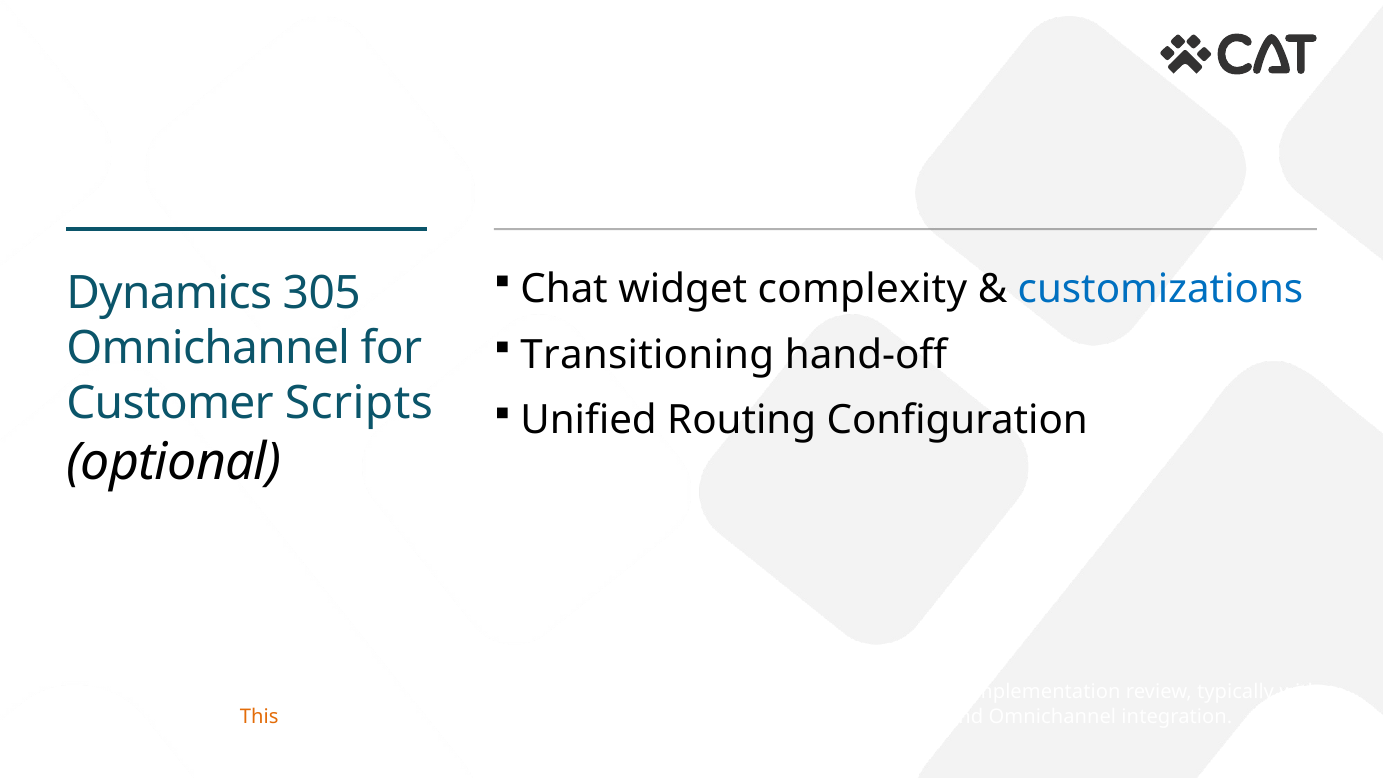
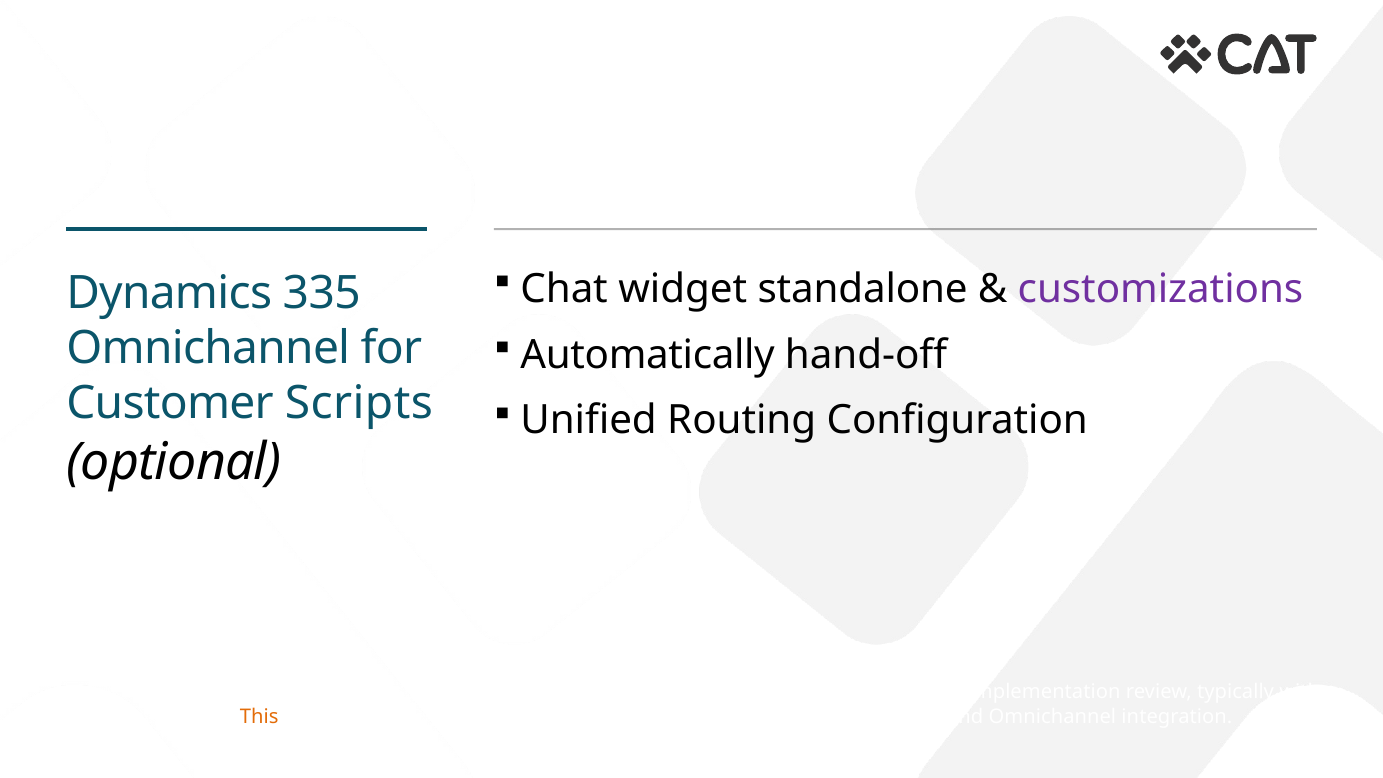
complexity: complexity -> standalone
customizations colour: blue -> purple
305: 305 -> 335
Transitioning: Transitioning -> Automatically
